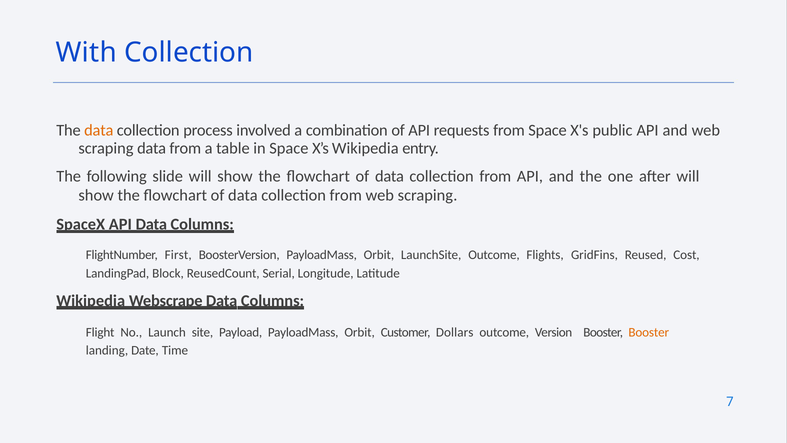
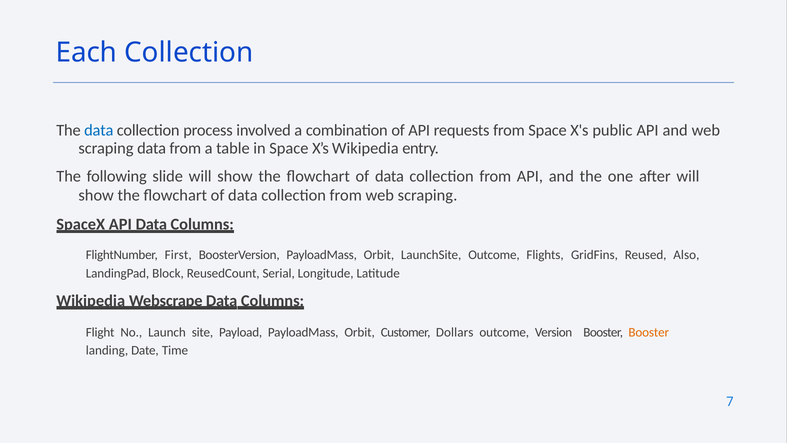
With: With -> Each
data at (99, 130) colour: orange -> blue
Cost: Cost -> Also
